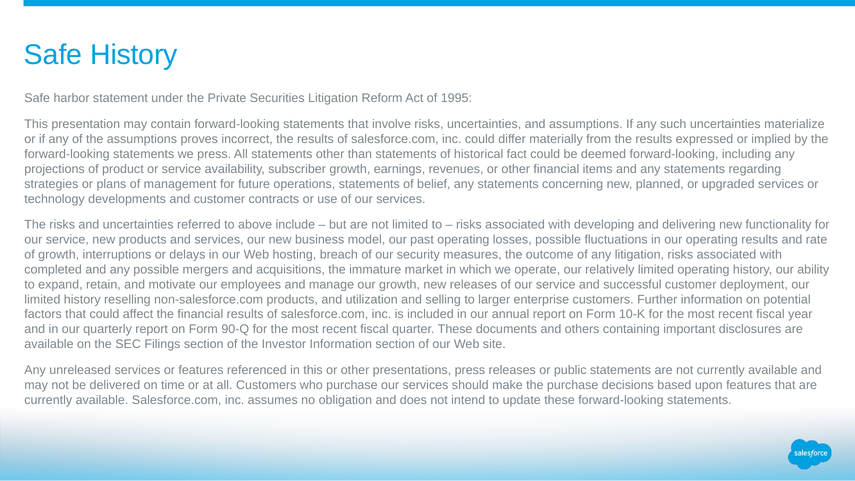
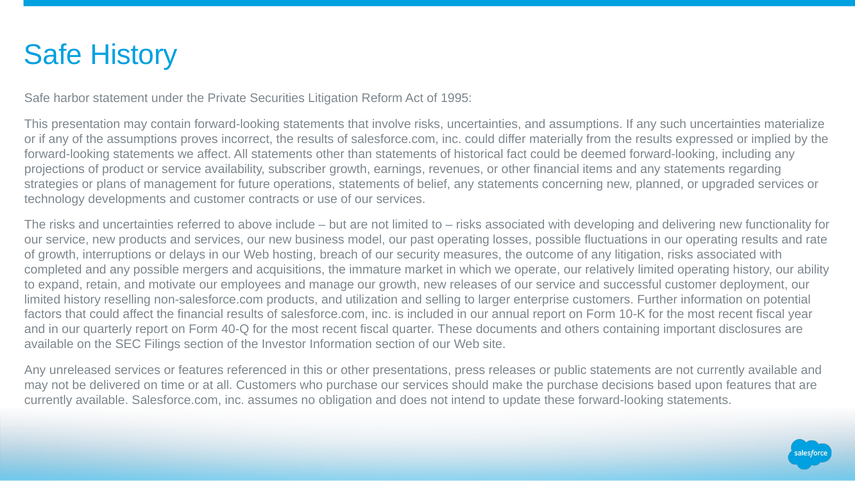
we press: press -> affect
90-Q: 90-Q -> 40-Q
